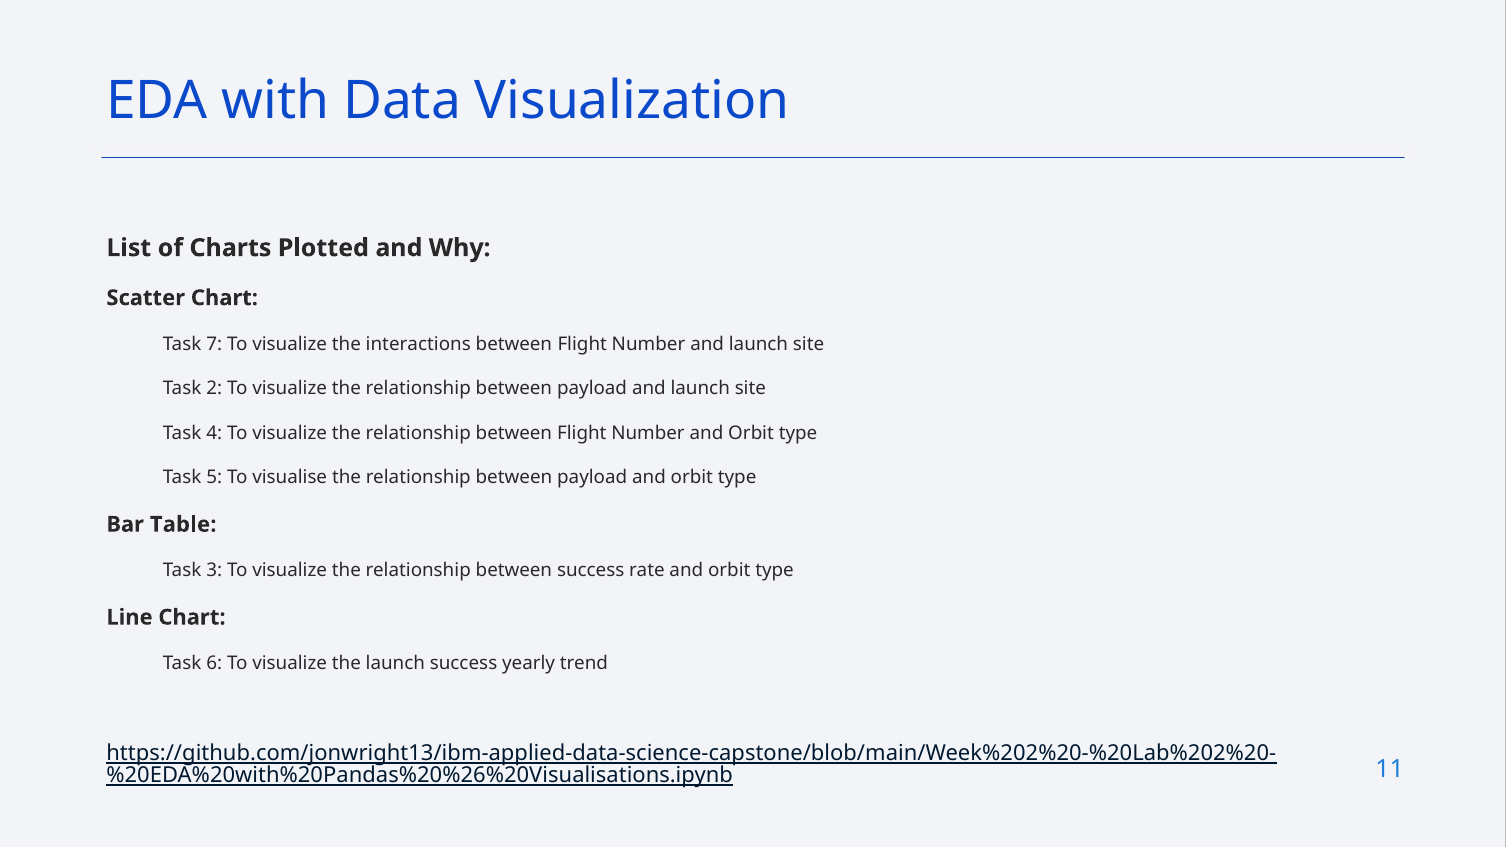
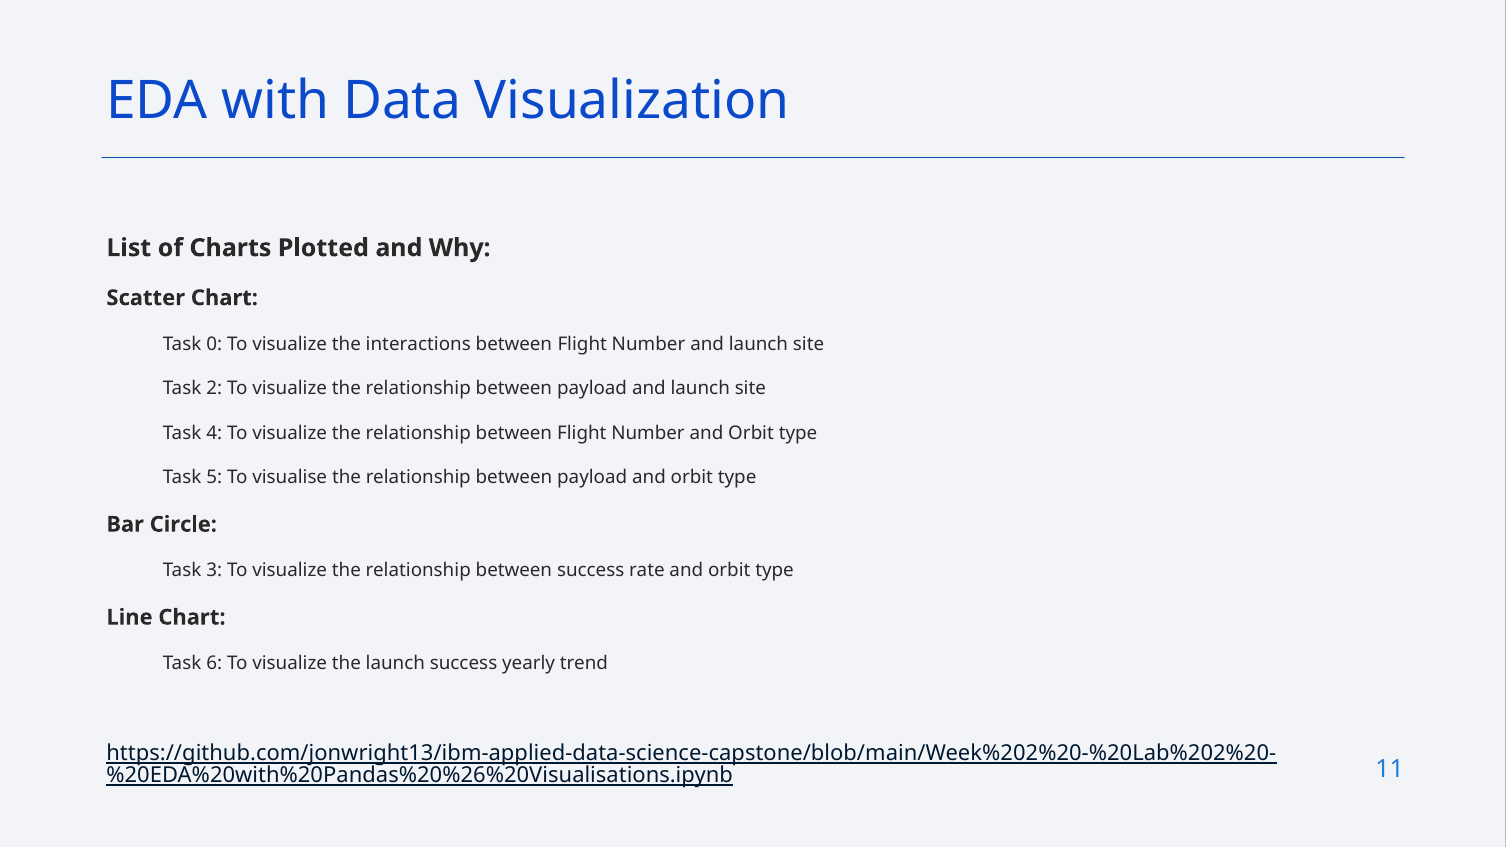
7: 7 -> 0
Table: Table -> Circle
